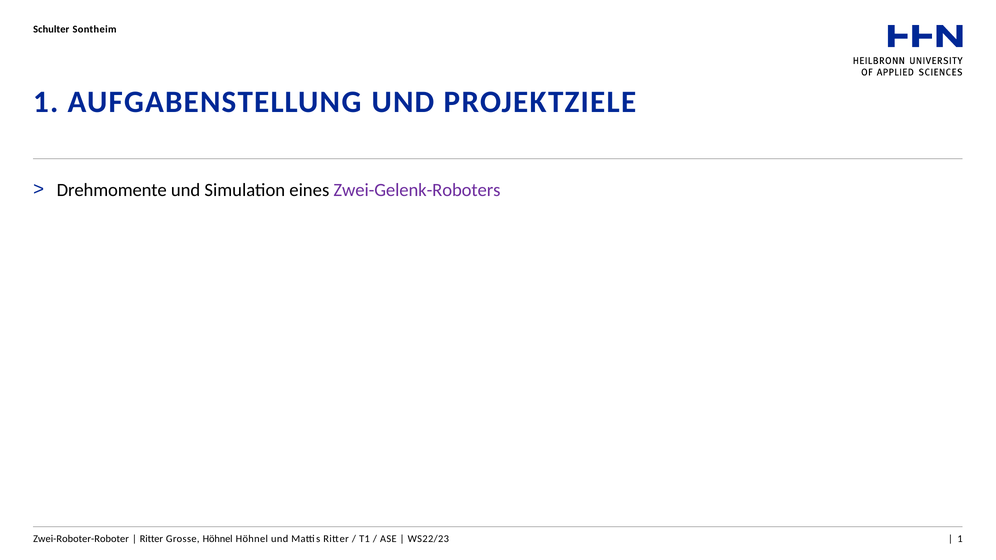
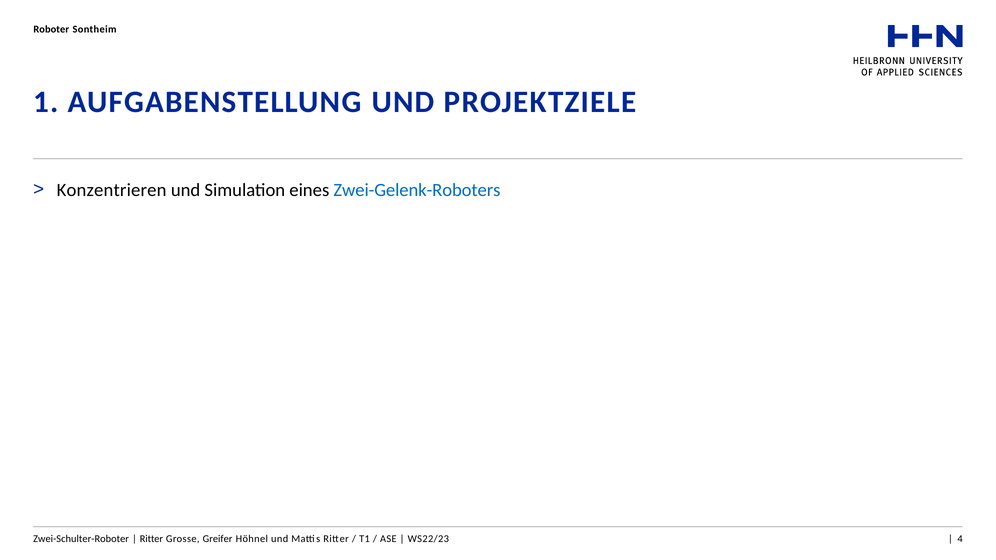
Schulter: Schulter -> Roboter
Drehmomente: Drehmomente -> Konzentrieren
Zwei-Gelenk-Roboters colour: purple -> blue
Zwei-Roboter-Roboter: Zwei-Roboter-Roboter -> Zwei-Schulter-Roboter
Grosse Höhnel: Höhnel -> Greifer
1 at (960, 539): 1 -> 4
